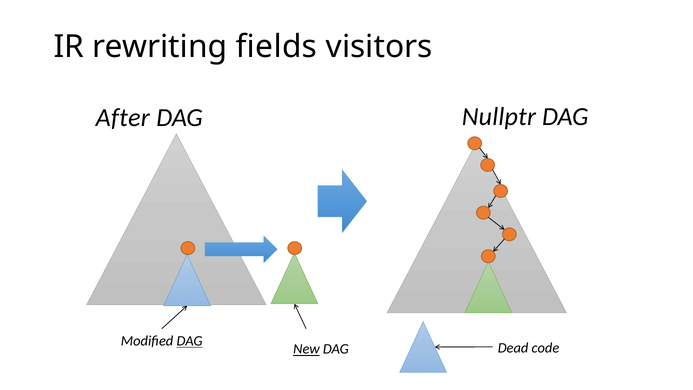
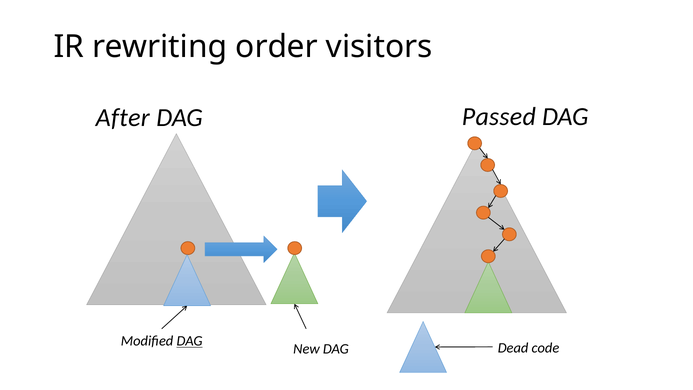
fields: fields -> order
Nullptr: Nullptr -> Passed
New underline: present -> none
